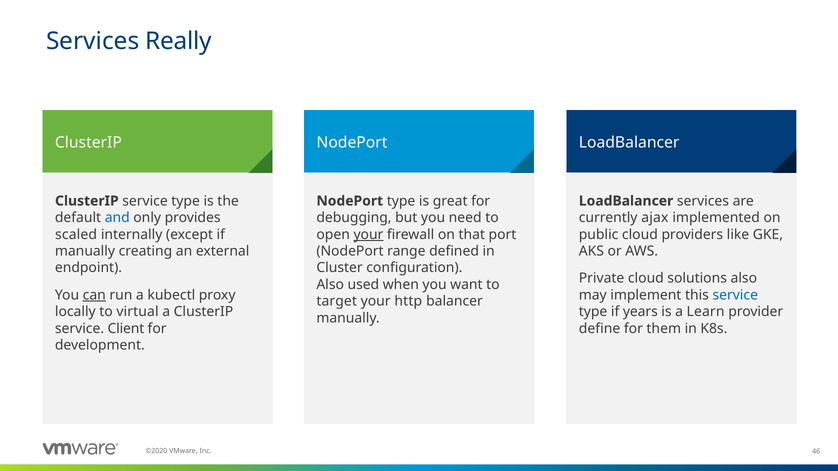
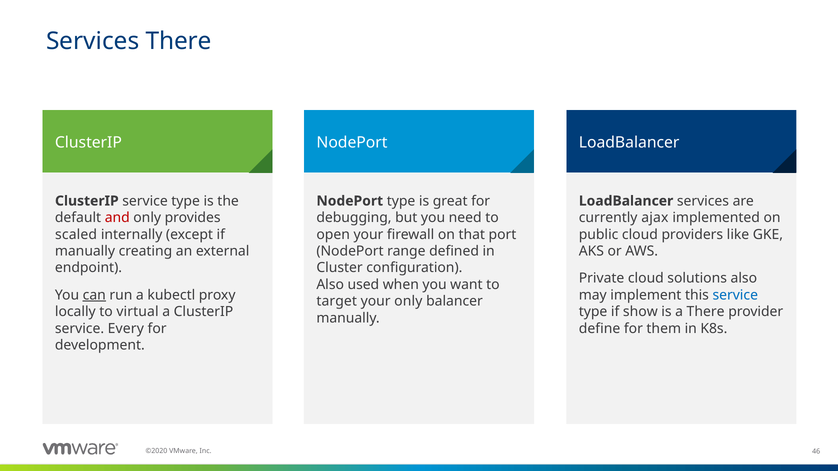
Services Really: Really -> There
and colour: blue -> red
your at (368, 235) underline: present -> none
your http: http -> only
years: years -> show
a Learn: Learn -> There
Client: Client -> Every
